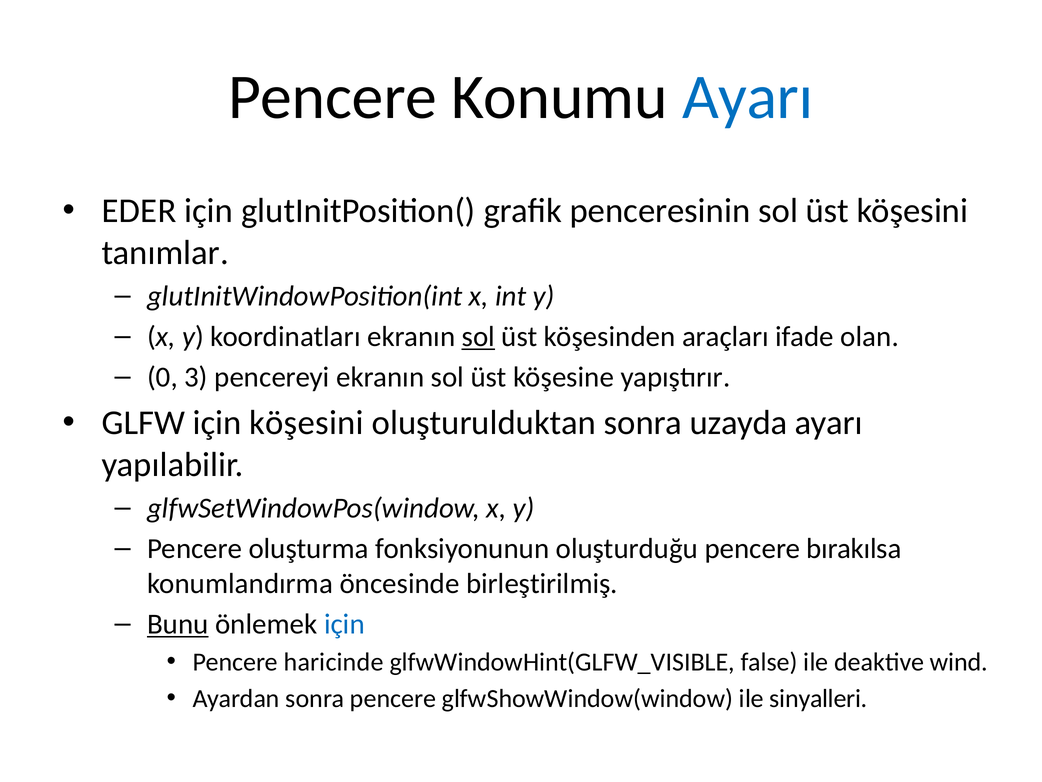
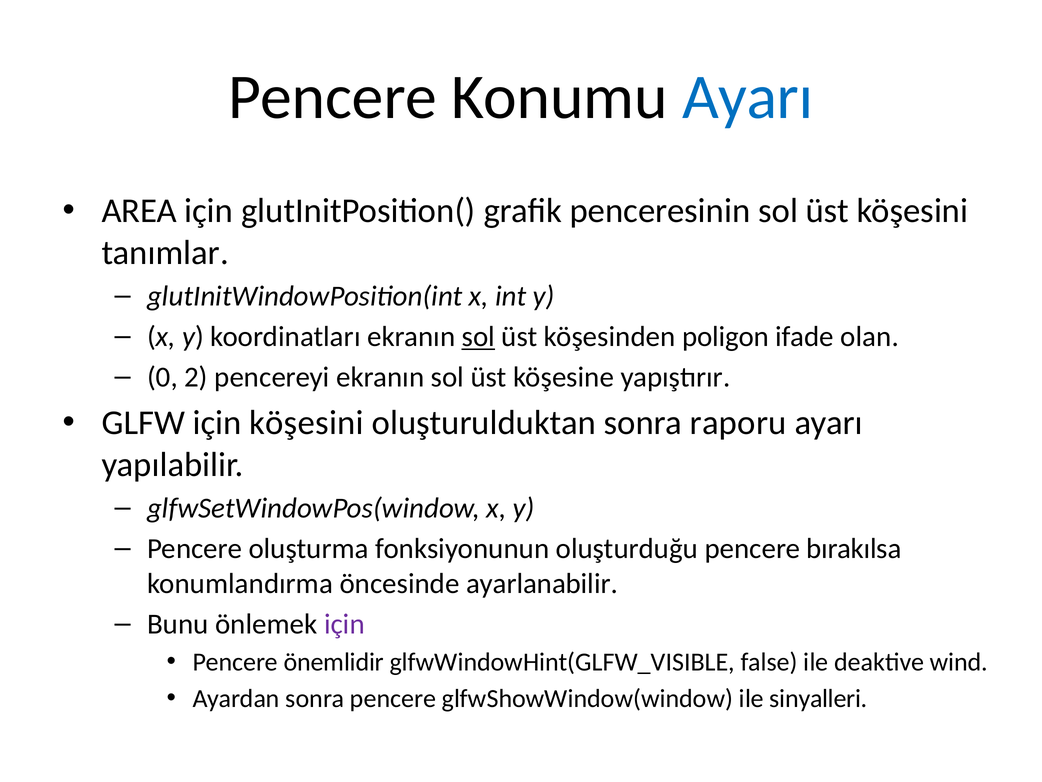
EDER: EDER -> AREA
araçları: araçları -> poligon
3: 3 -> 2
uzayda: uzayda -> raporu
birleştirilmiş: birleştirilmiş -> ayarlanabilir
Bunu underline: present -> none
için at (344, 624) colour: blue -> purple
haricinde: haricinde -> önemlidir
